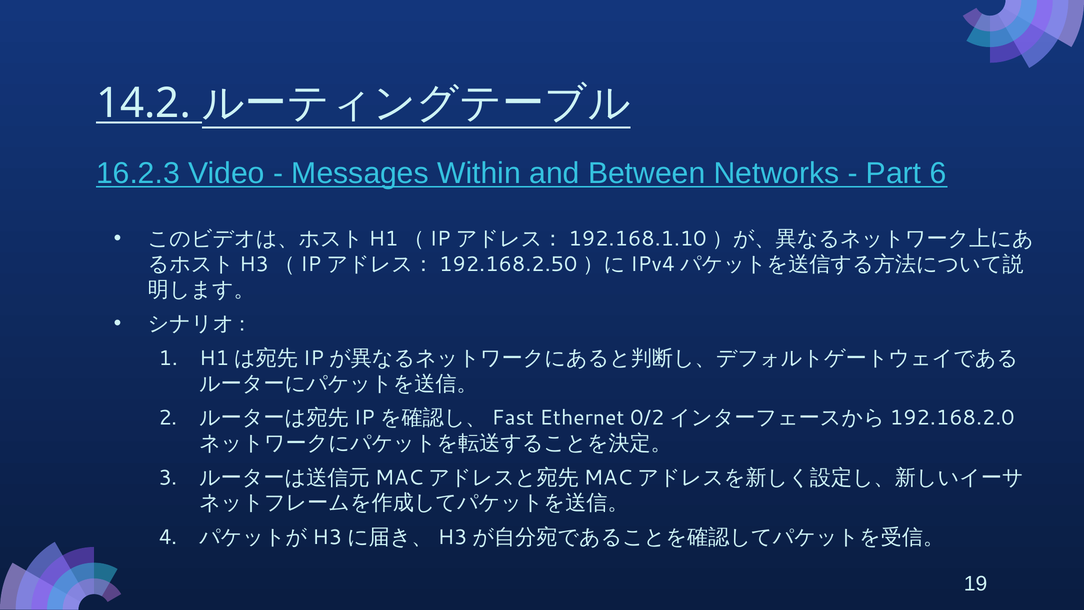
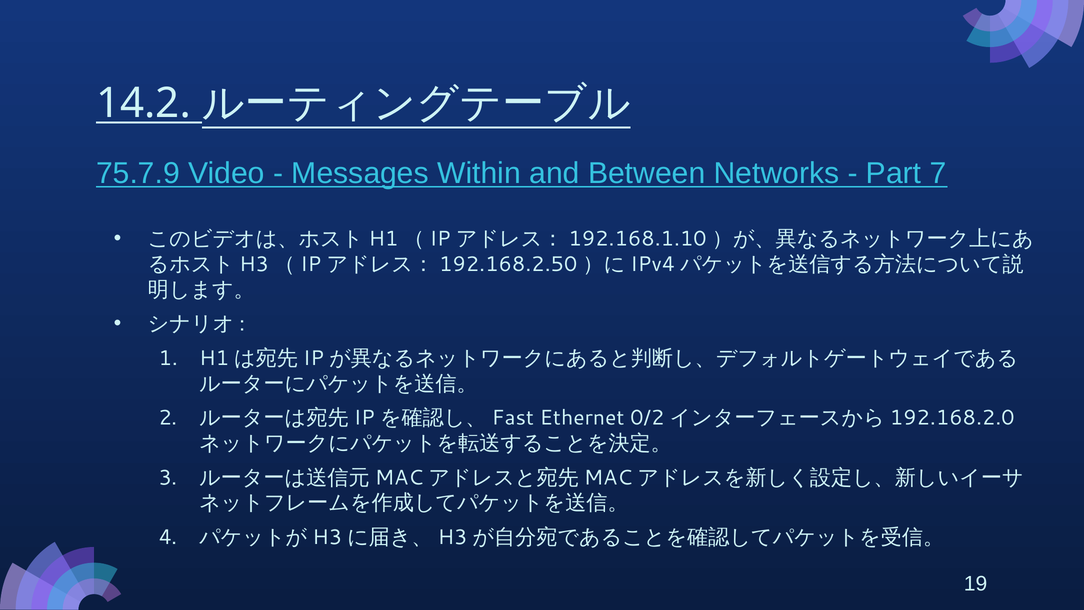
16.2.3: 16.2.3 -> 75.7.9
6: 6 -> 7
